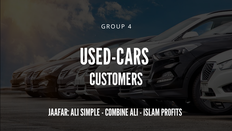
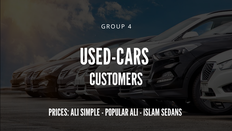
JAAFAR: JAAFAR -> PRICES
COMBINE: COMBINE -> POPULAR
PROFITS: PROFITS -> SEDANS
